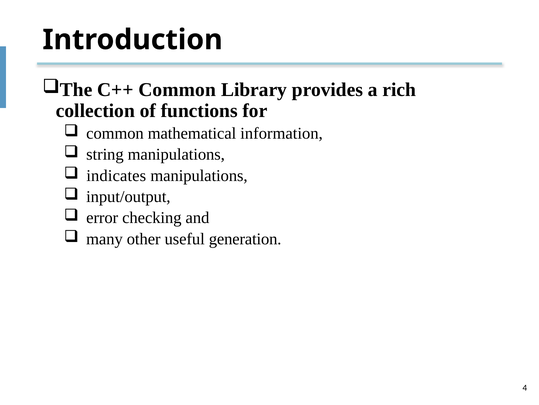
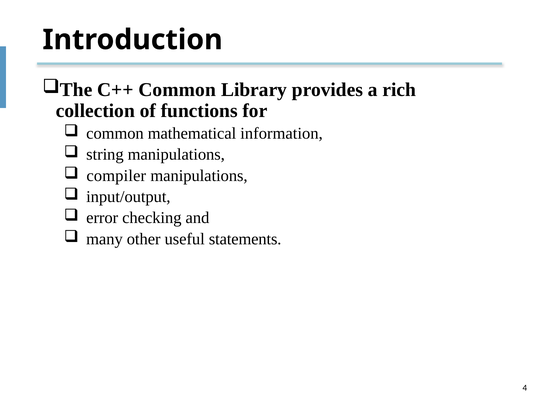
indicates: indicates -> compiler
generation: generation -> statements
